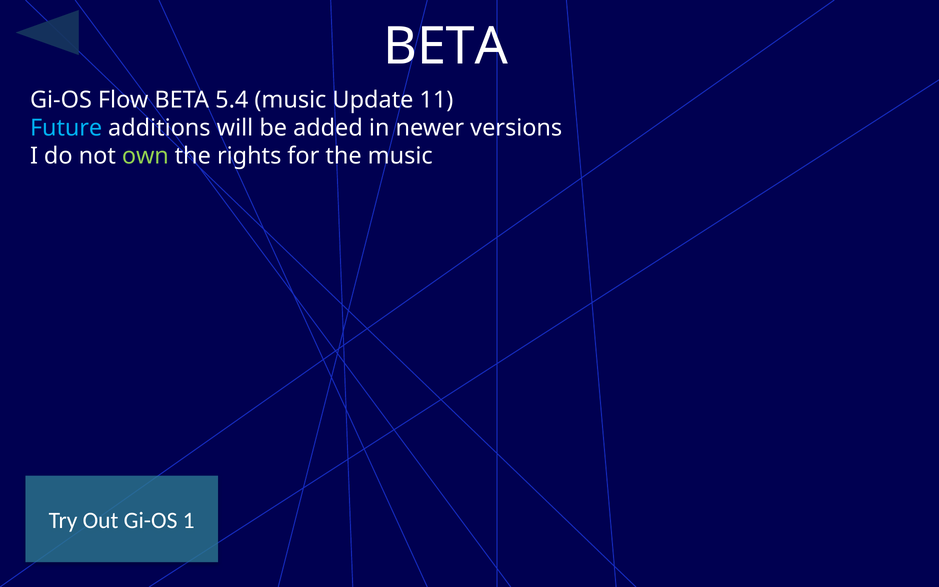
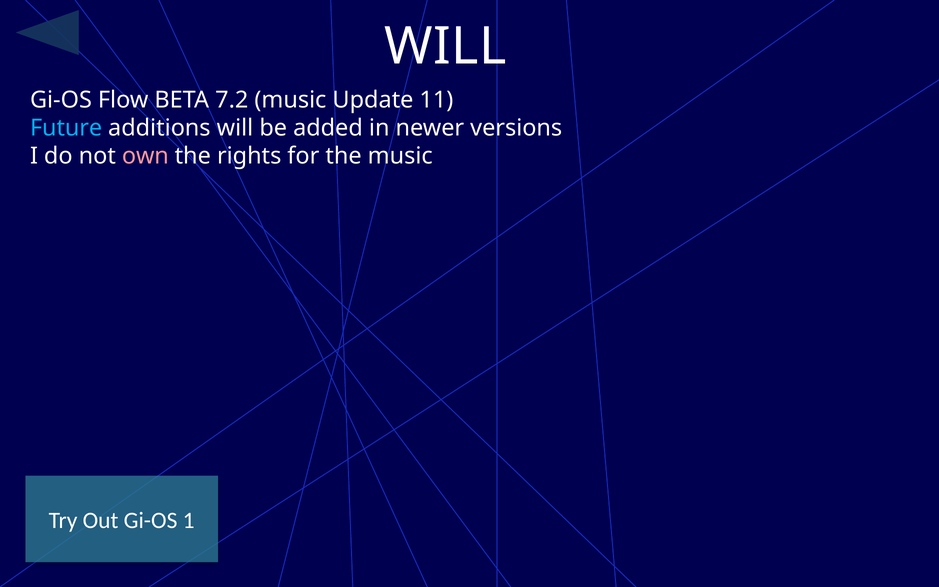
BETA at (446, 47): BETA -> WILL
5.4: 5.4 -> 7.2
own colour: light green -> pink
